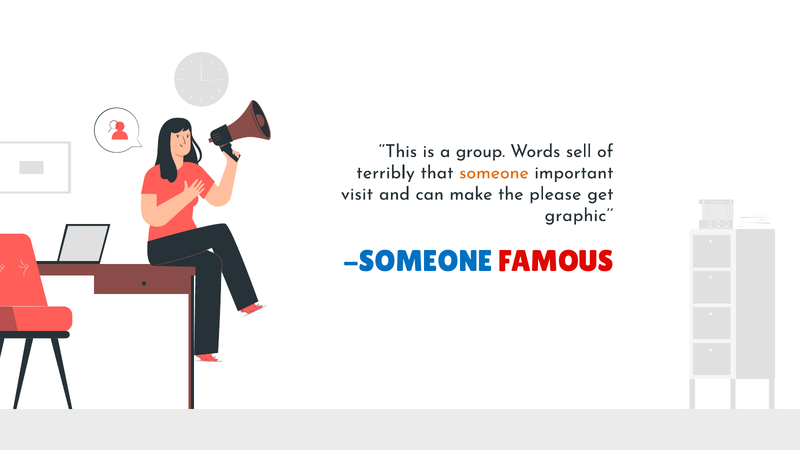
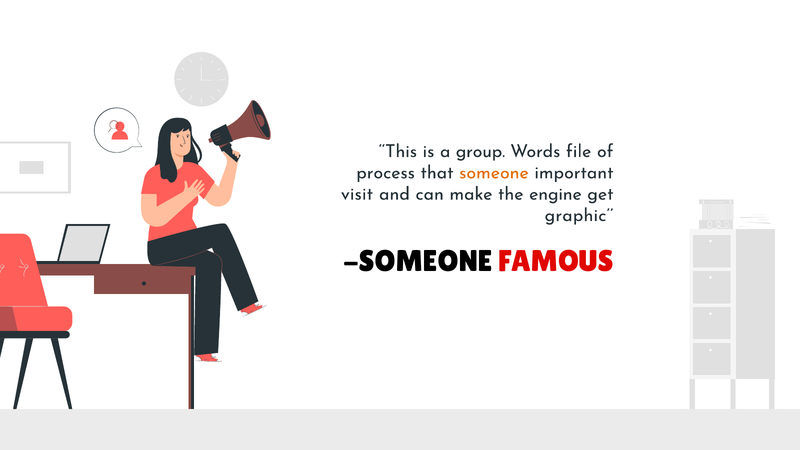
sell: sell -> file
terribly: terribly -> process
please: please -> engine
SOMEONE at (418, 261) colour: blue -> black
